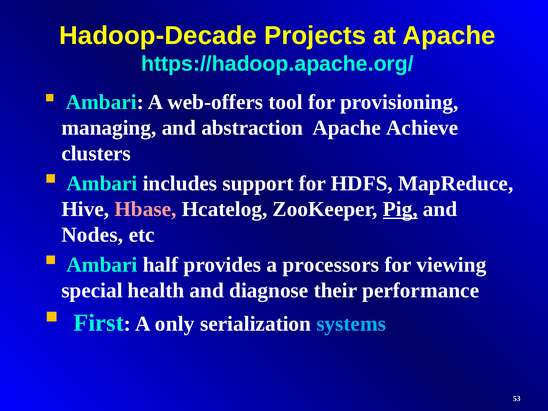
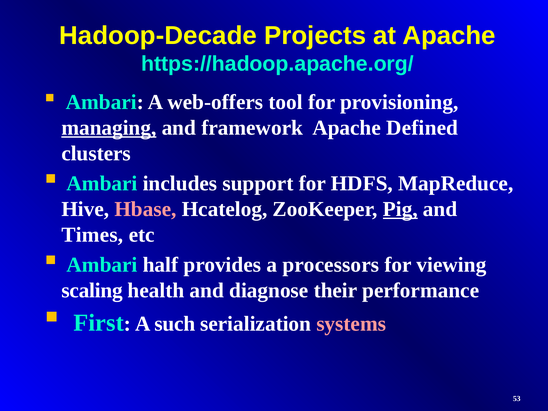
managing underline: none -> present
abstraction: abstraction -> framework
Achieve: Achieve -> Defined
Nodes: Nodes -> Times
special: special -> scaling
only: only -> such
systems colour: light blue -> pink
